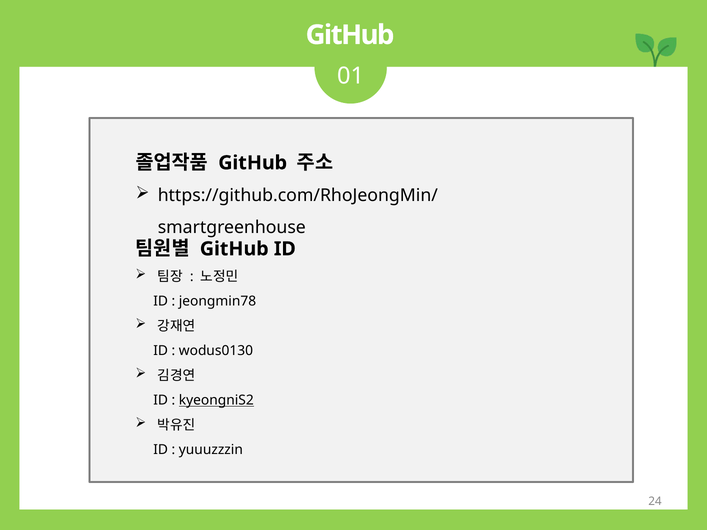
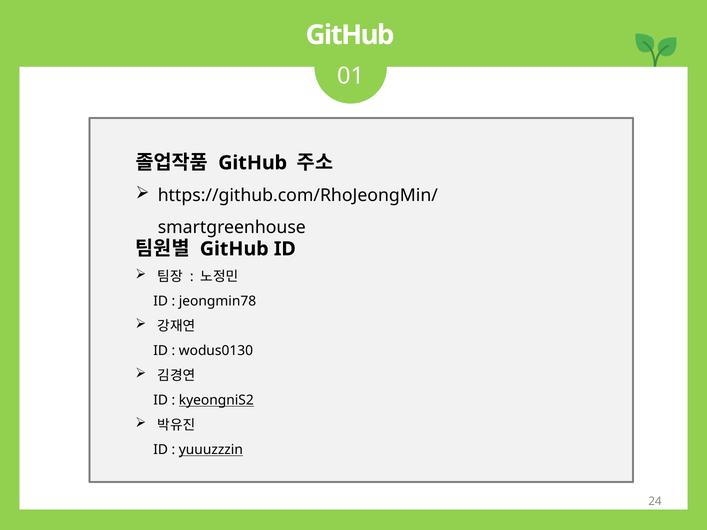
yuuuzzzin underline: none -> present
